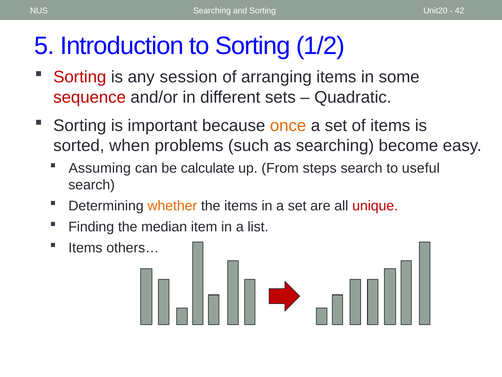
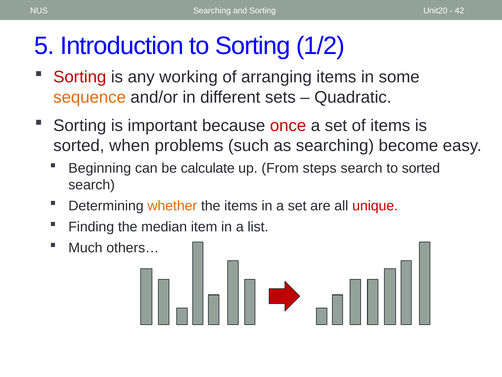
session: session -> working
sequence colour: red -> orange
once colour: orange -> red
Assuming: Assuming -> Beginning
to useful: useful -> sorted
Items at (85, 248): Items -> Much
